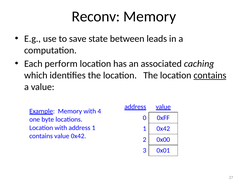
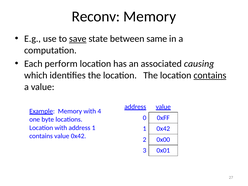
save underline: none -> present
leads: leads -> same
caching: caching -> causing
